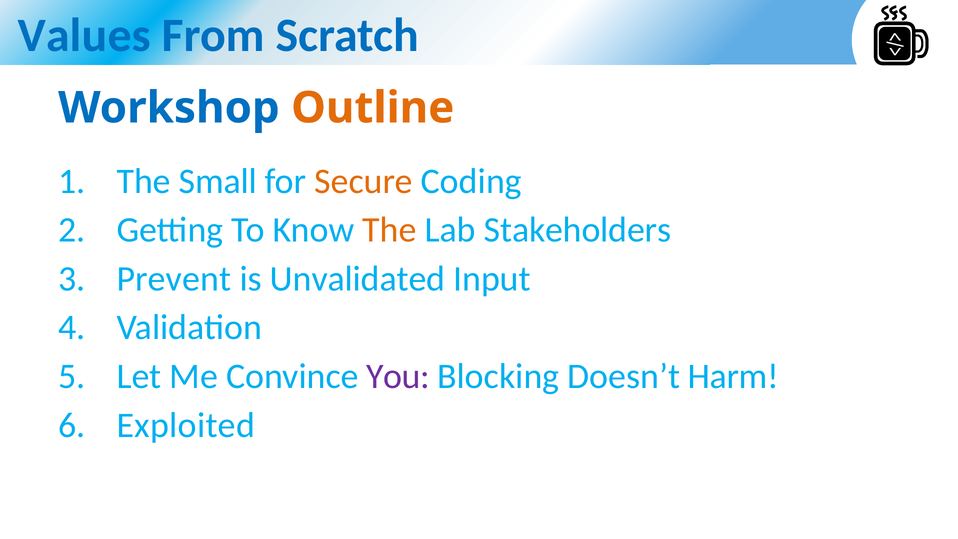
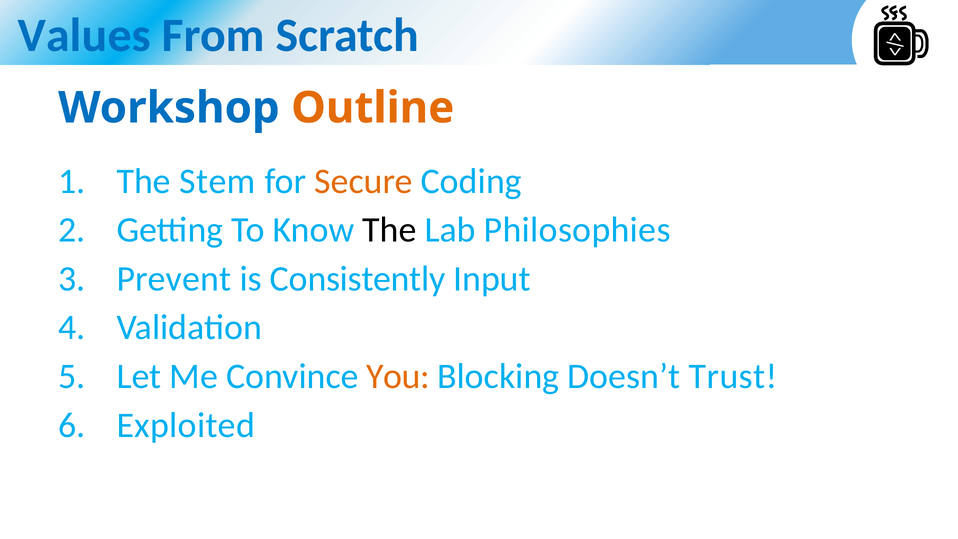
Small: Small -> Stem
The at (389, 230) colour: orange -> black
Stakeholders: Stakeholders -> Philosophies
Unvalidated: Unvalidated -> Consistently
You colour: purple -> orange
Harm: Harm -> Trust
